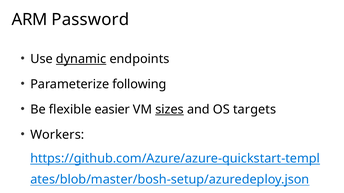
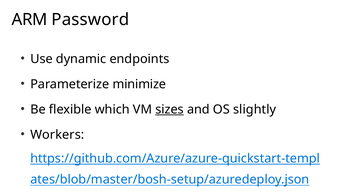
dynamic underline: present -> none
following: following -> minimize
easier: easier -> which
targets: targets -> slightly
